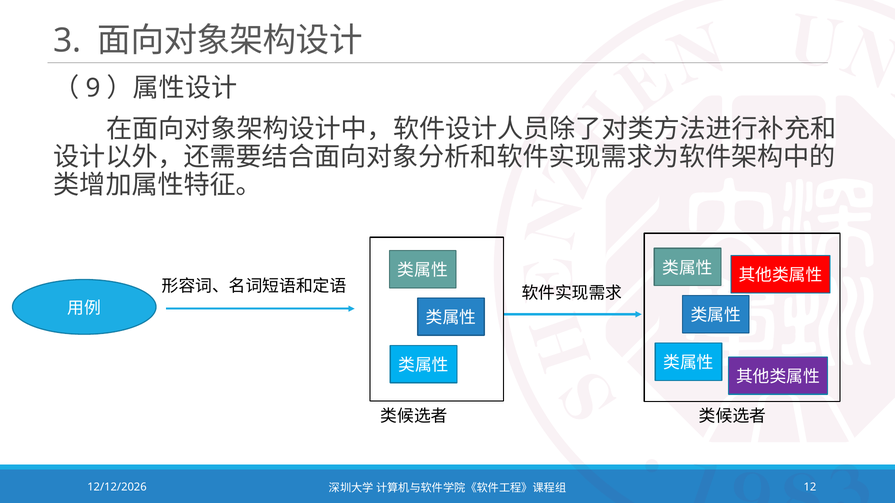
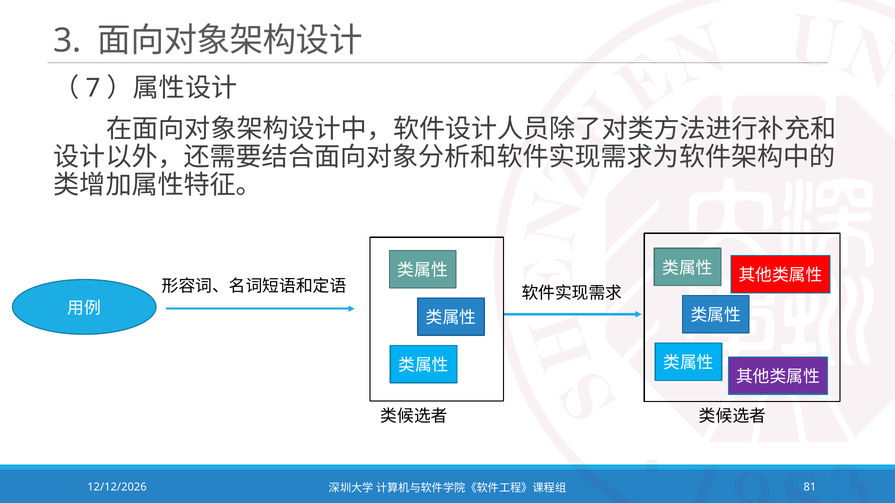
9: 9 -> 7
12: 12 -> 81
